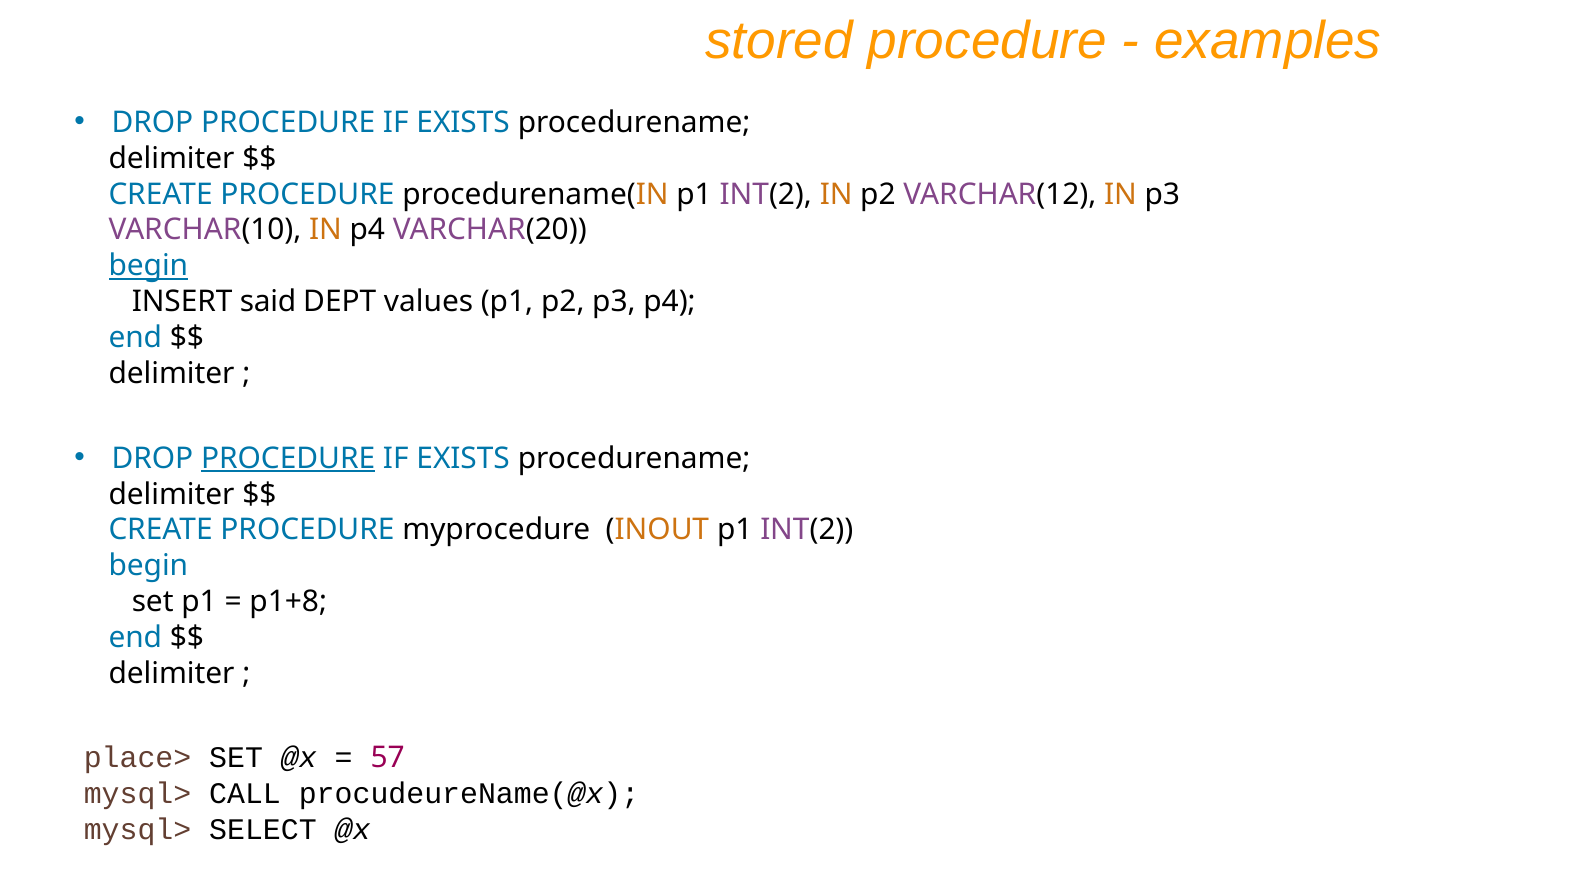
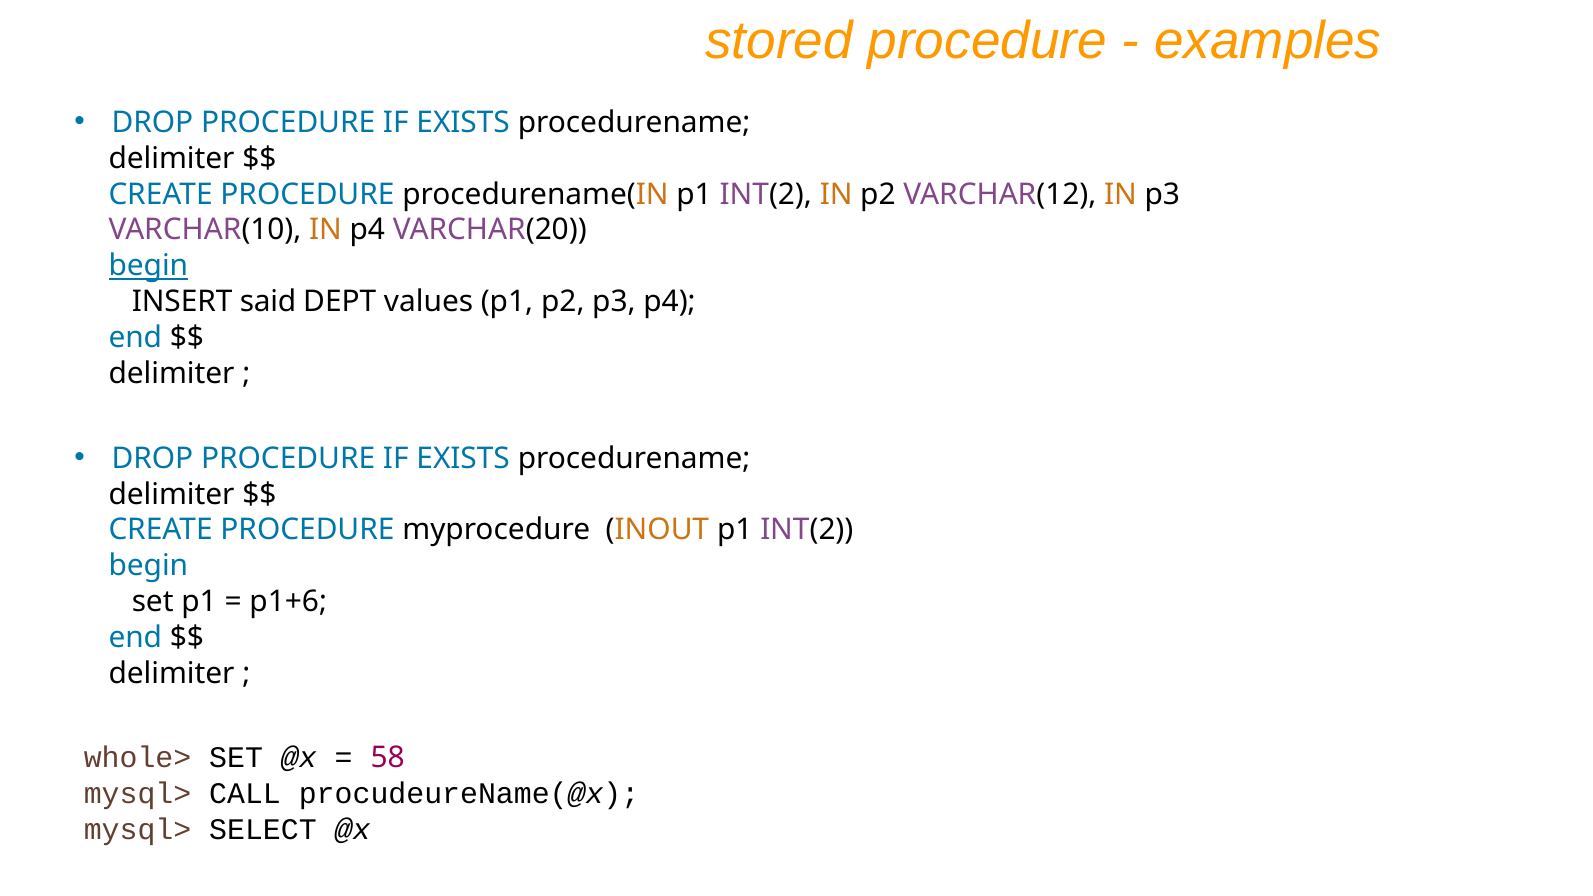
PROCEDURE at (288, 458) underline: present -> none
p1+8: p1+8 -> p1+6
place>: place> -> whole>
57: 57 -> 58
